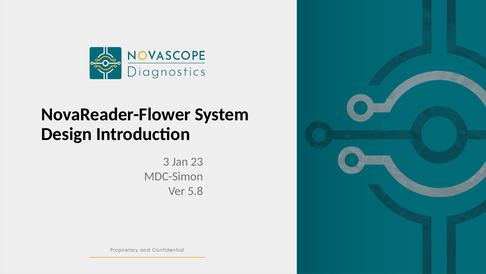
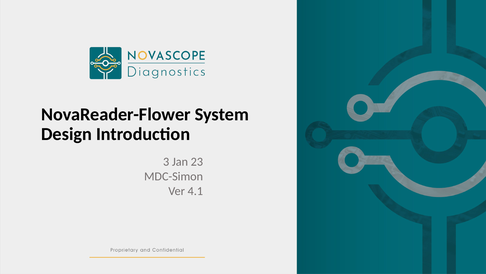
5.8: 5.8 -> 4.1
